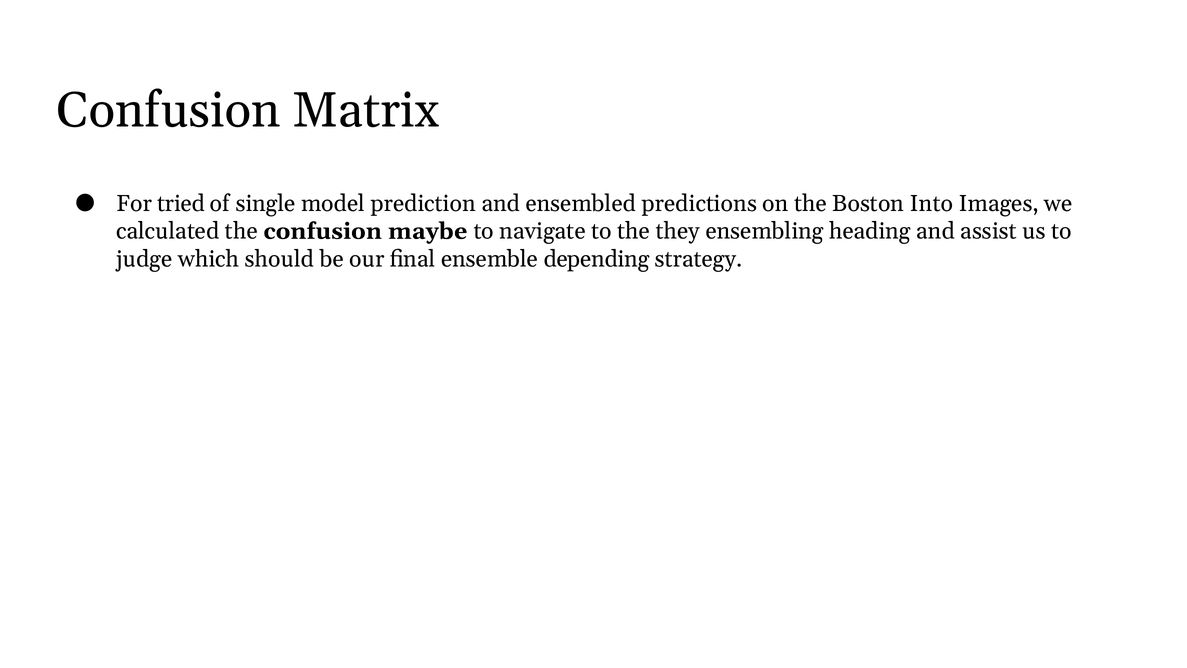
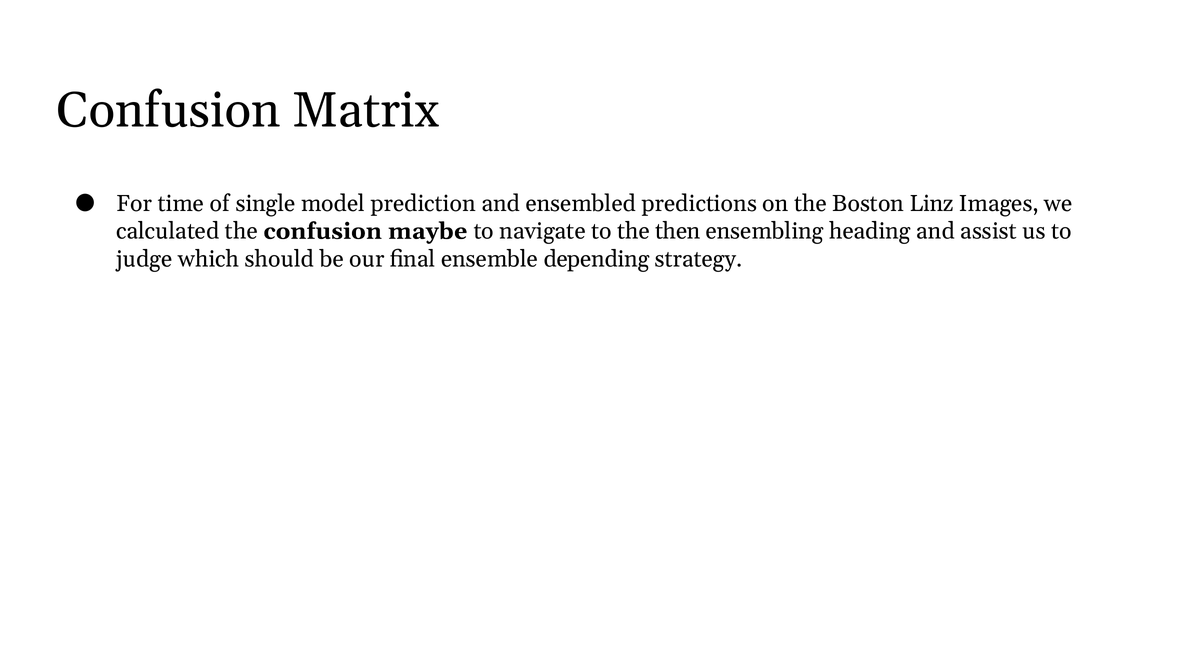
tried: tried -> time
Into: Into -> Linz
they: they -> then
